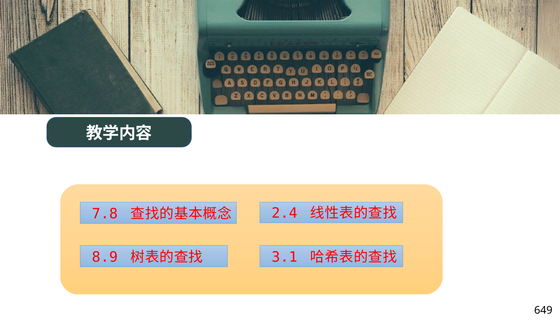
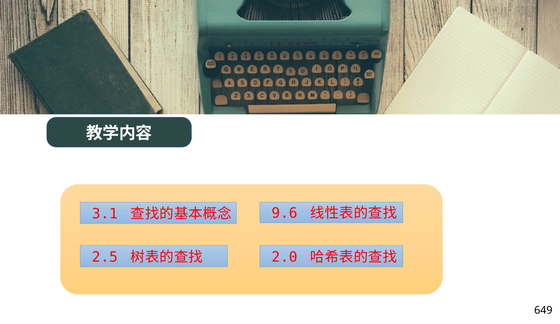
7.8: 7.8 -> 3.1
2.4: 2.4 -> 9.6
8.9: 8.9 -> 2.5
3.1: 3.1 -> 2.0
